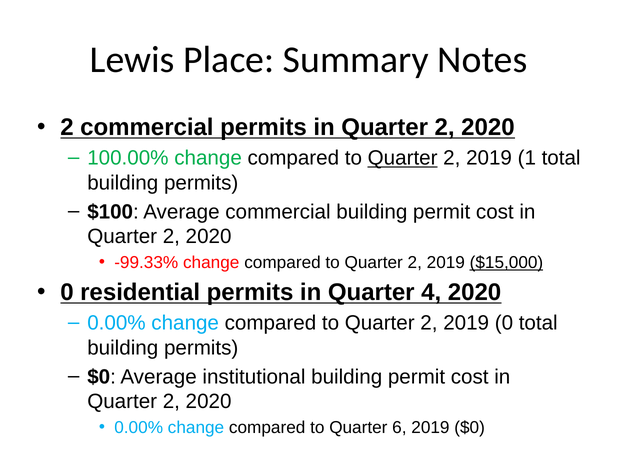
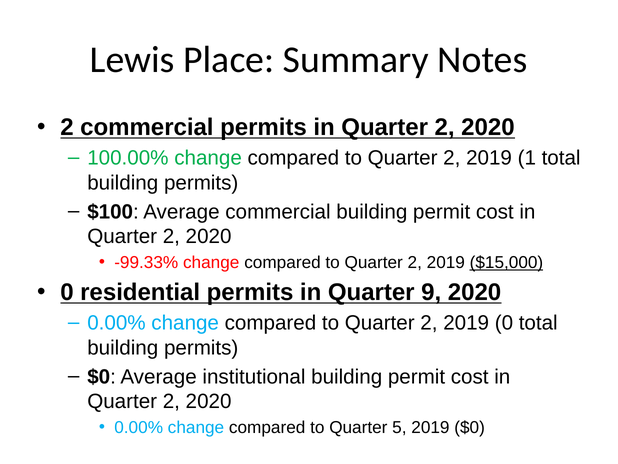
Quarter at (403, 158) underline: present -> none
4: 4 -> 9
6: 6 -> 5
